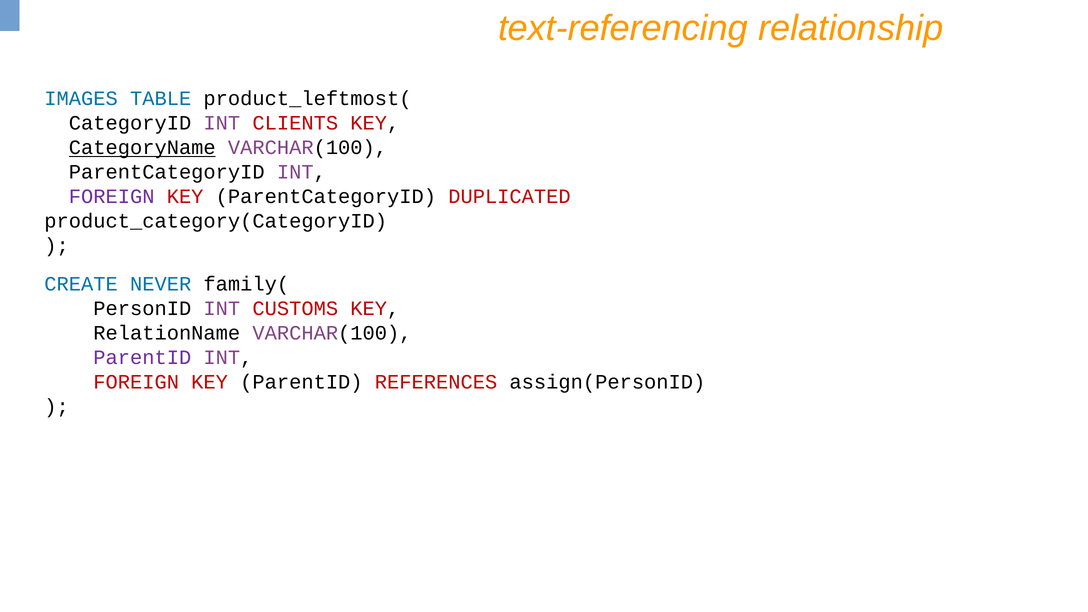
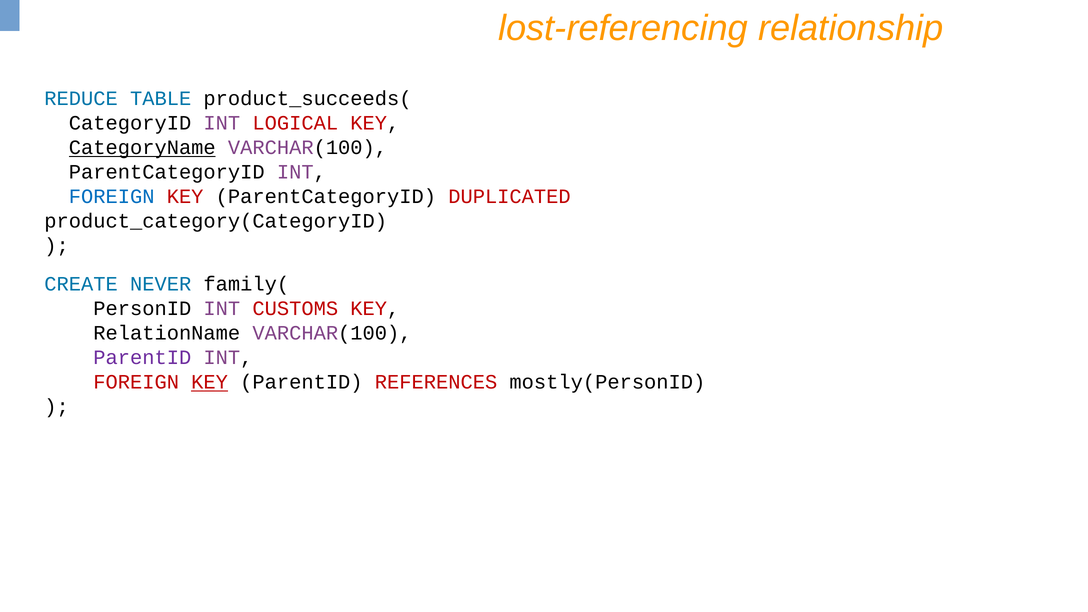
text-referencing: text-referencing -> lost-referencing
IMAGES: IMAGES -> REDUCE
product_leftmost(: product_leftmost( -> product_succeeds(
CLIENTS: CLIENTS -> LOGICAL
FOREIGN at (112, 197) colour: purple -> blue
KEY at (210, 382) underline: none -> present
assign(PersonID: assign(PersonID -> mostly(PersonID
